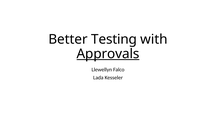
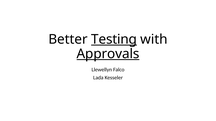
Testing underline: none -> present
